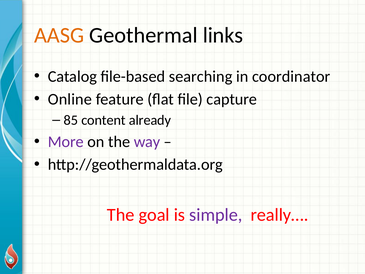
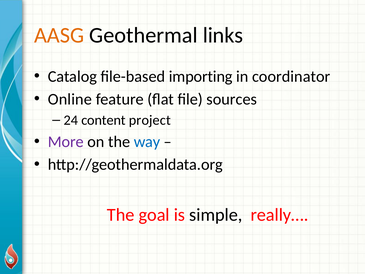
searching: searching -> importing
capture: capture -> sources
85: 85 -> 24
already: already -> project
way colour: purple -> blue
simple colour: purple -> black
